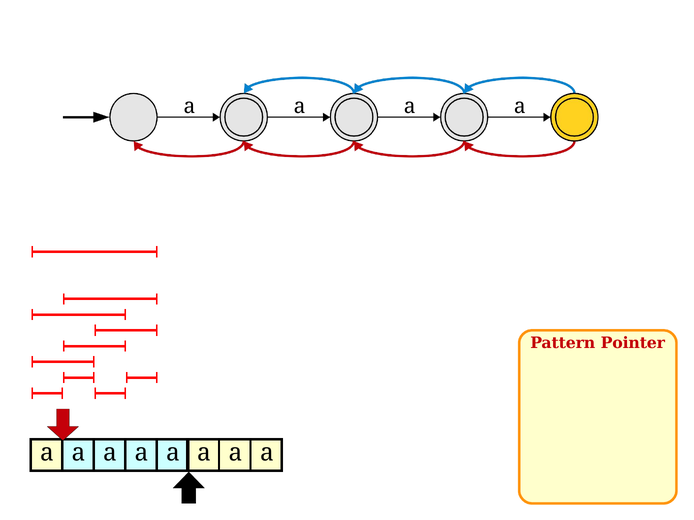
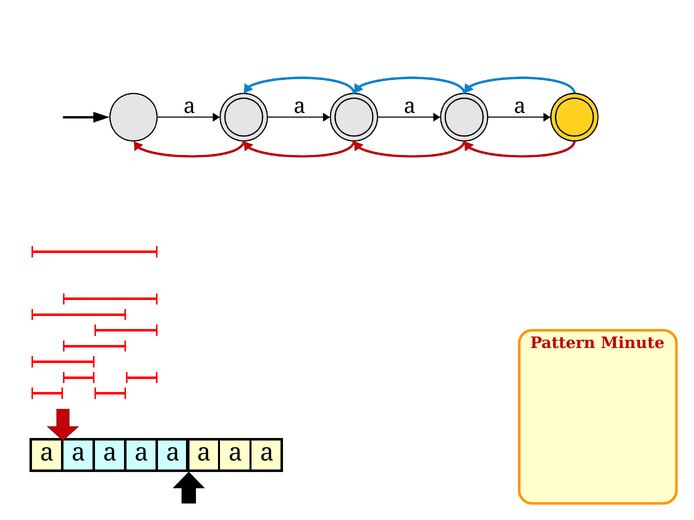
Pointer: Pointer -> Minute
